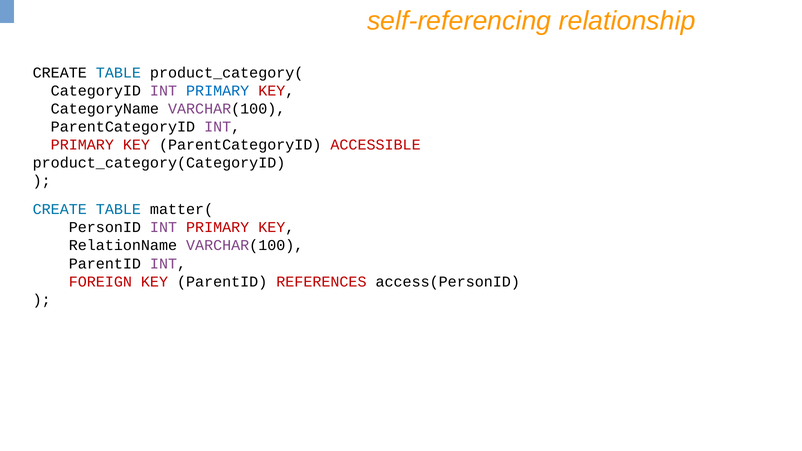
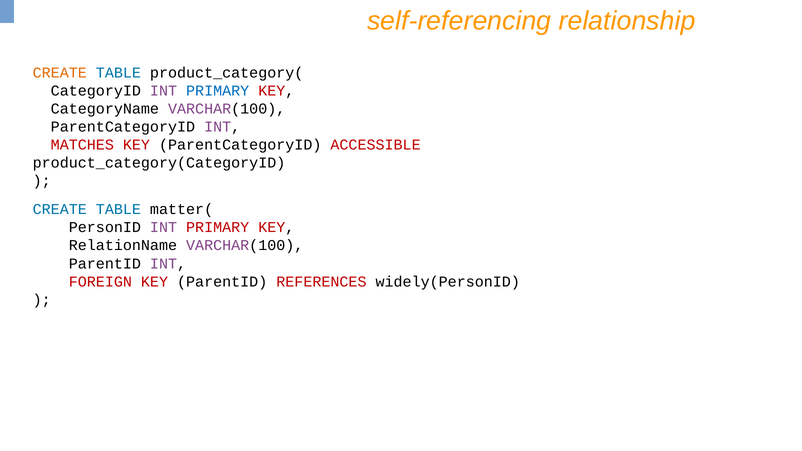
CREATE at (60, 73) colour: black -> orange
PRIMARY at (82, 145): PRIMARY -> MATCHES
access(PersonID: access(PersonID -> widely(PersonID
